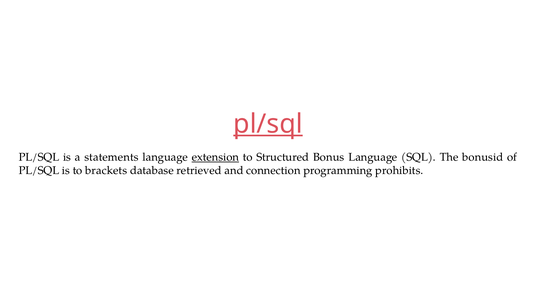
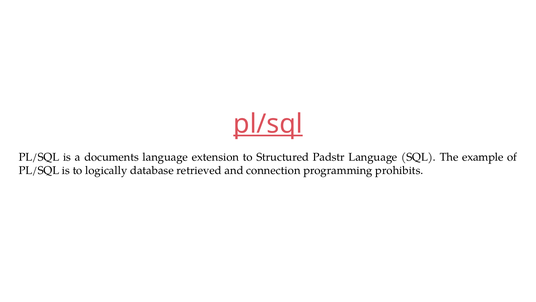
statements: statements -> documents
extension underline: present -> none
Bonus: Bonus -> Padstr
bonusid: bonusid -> example
brackets: brackets -> logically
